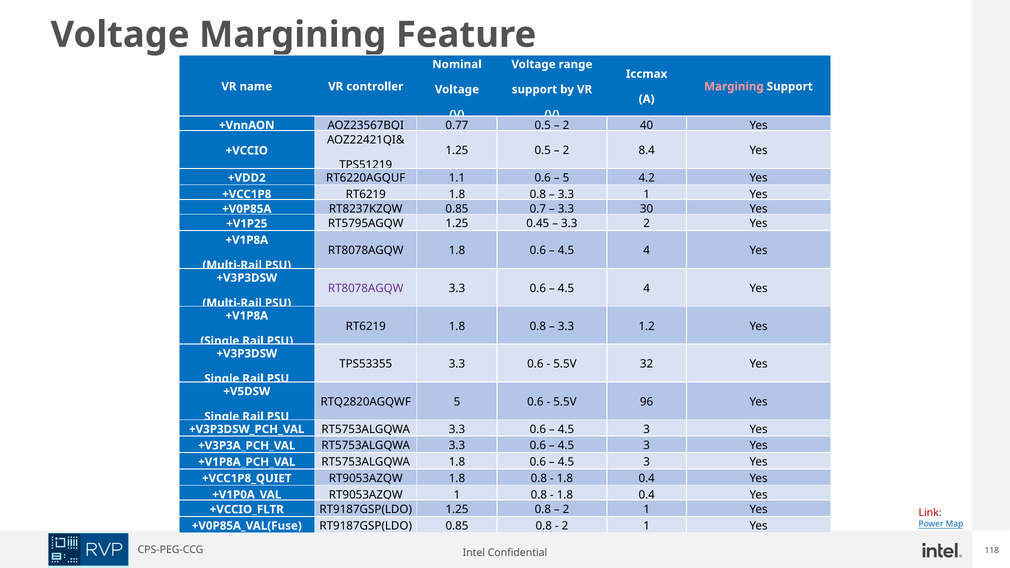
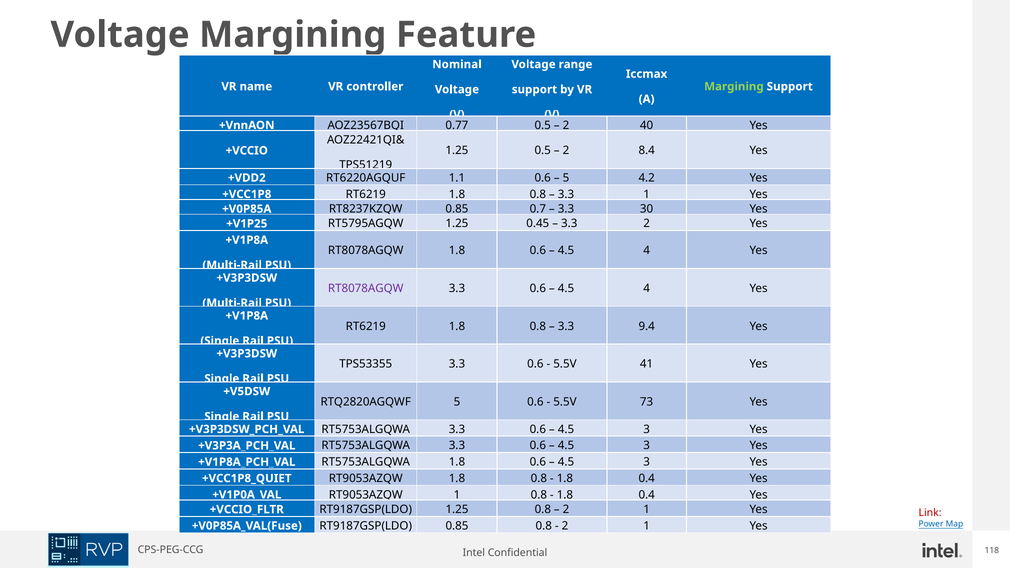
Margining at (734, 87) colour: pink -> light green
1.2: 1.2 -> 9.4
32: 32 -> 41
96: 96 -> 73
